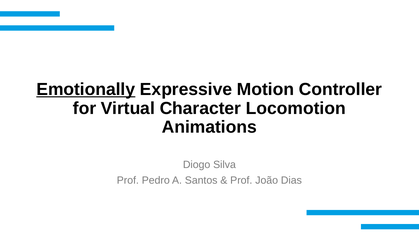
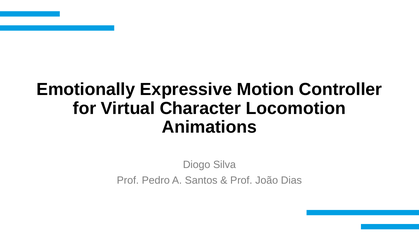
Emotionally underline: present -> none
